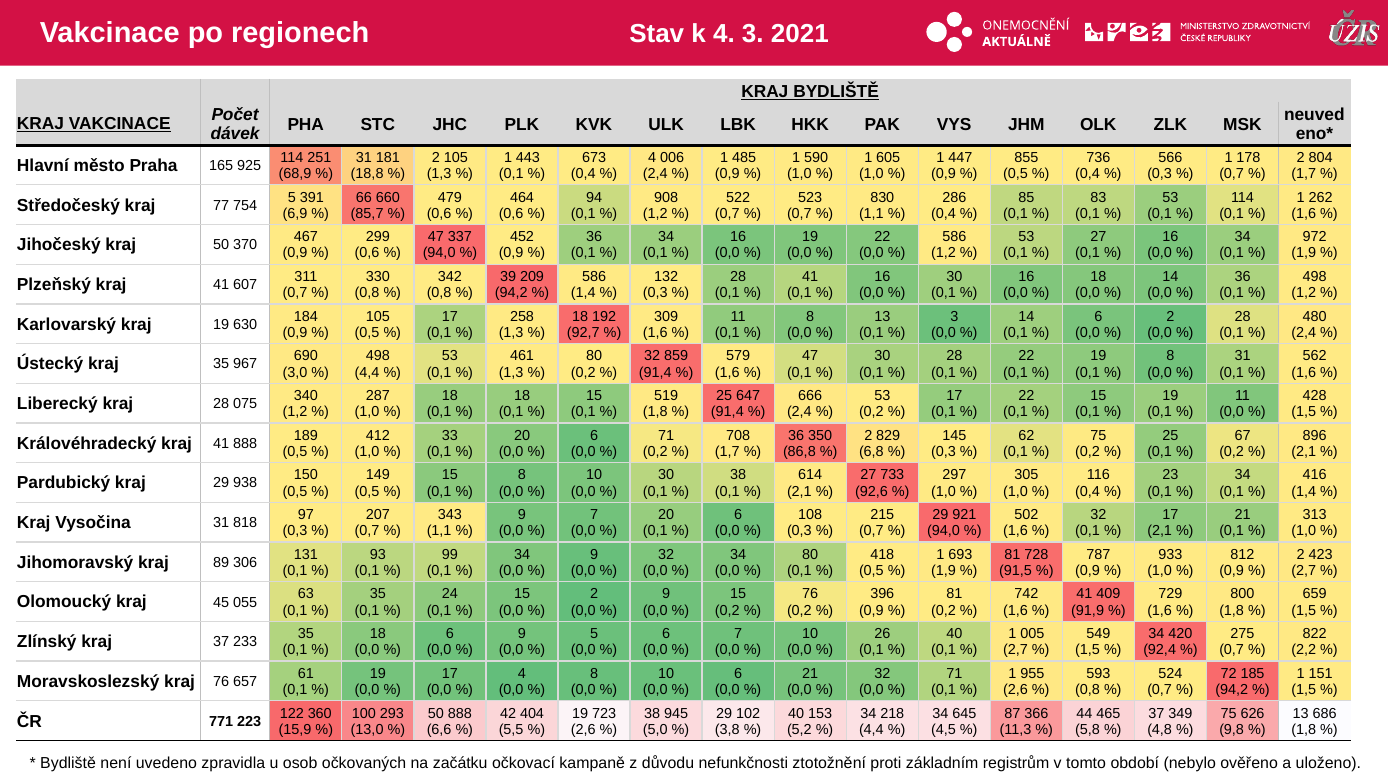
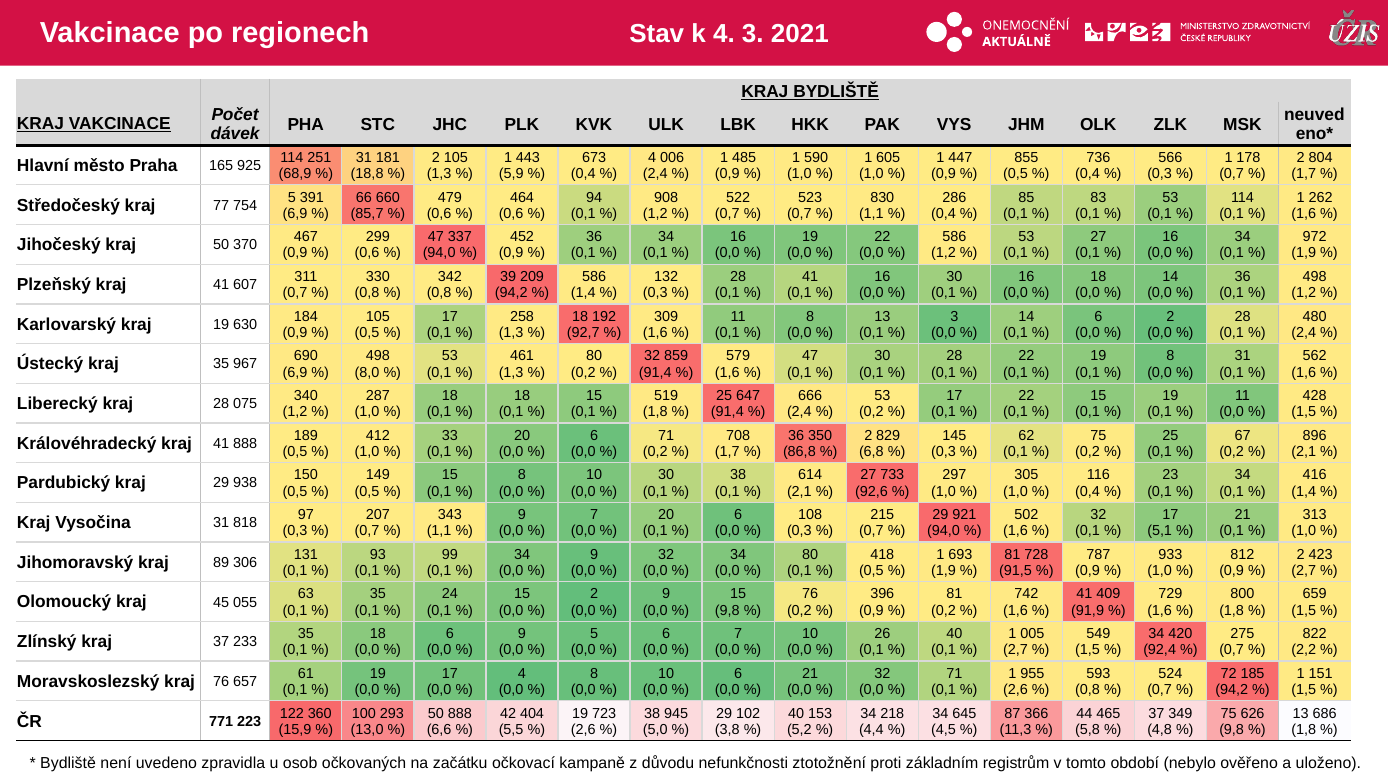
0,1 at (511, 174): 0,1 -> 5,9
3,0 at (295, 372): 3,0 -> 6,9
4,4 at (367, 372): 4,4 -> 8,0
2,1 at (1160, 531): 2,1 -> 5,1
0,2 at (727, 610): 0,2 -> 9,8
